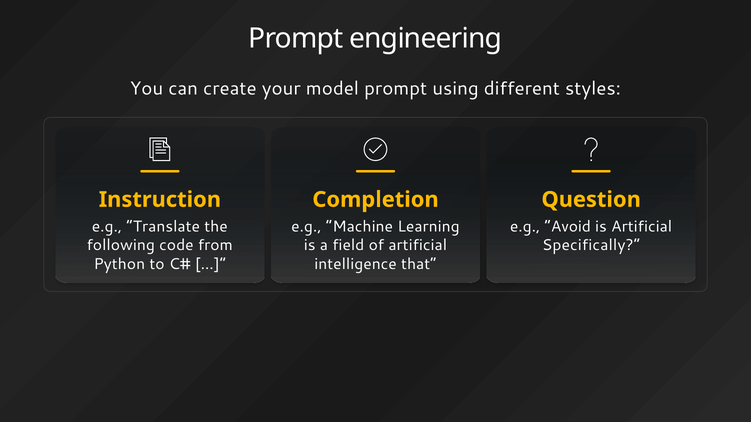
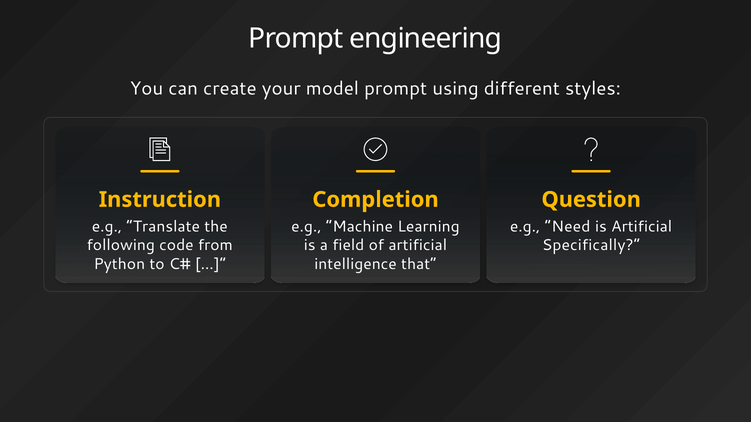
Avoid: Avoid -> Need
